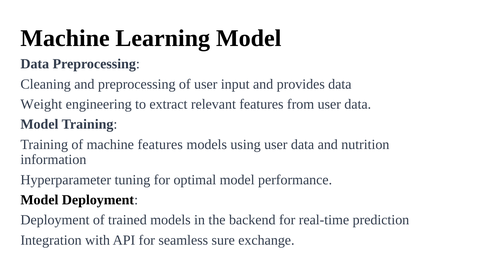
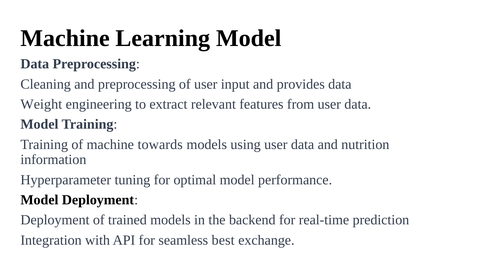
machine features: features -> towards
sure: sure -> best
